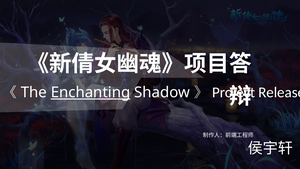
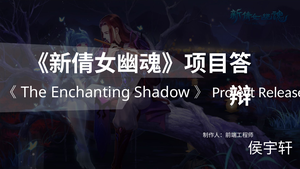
Enchanting underline: present -> none
